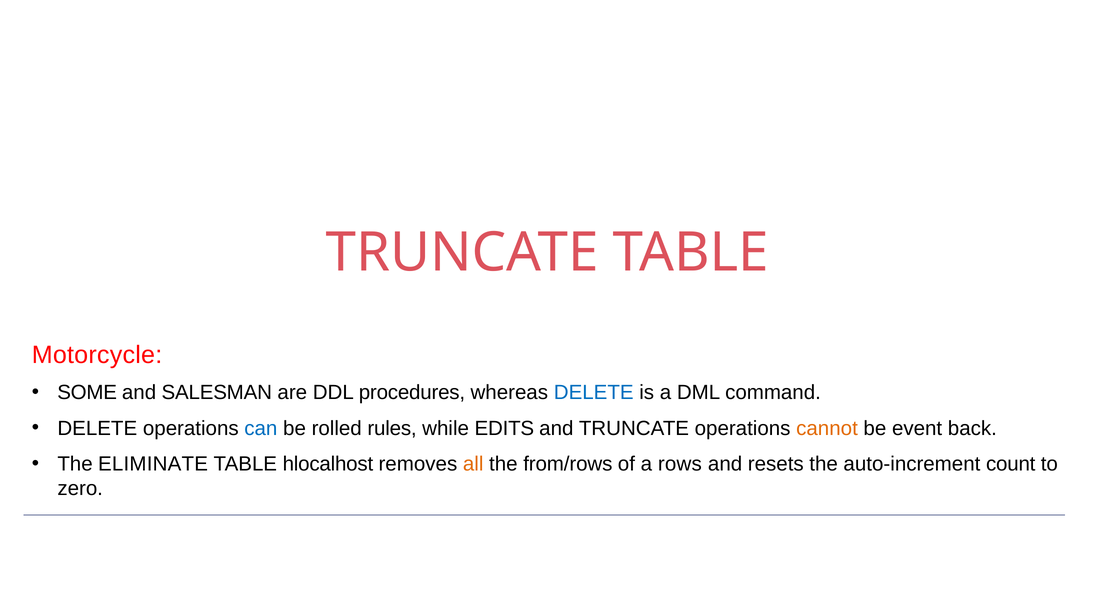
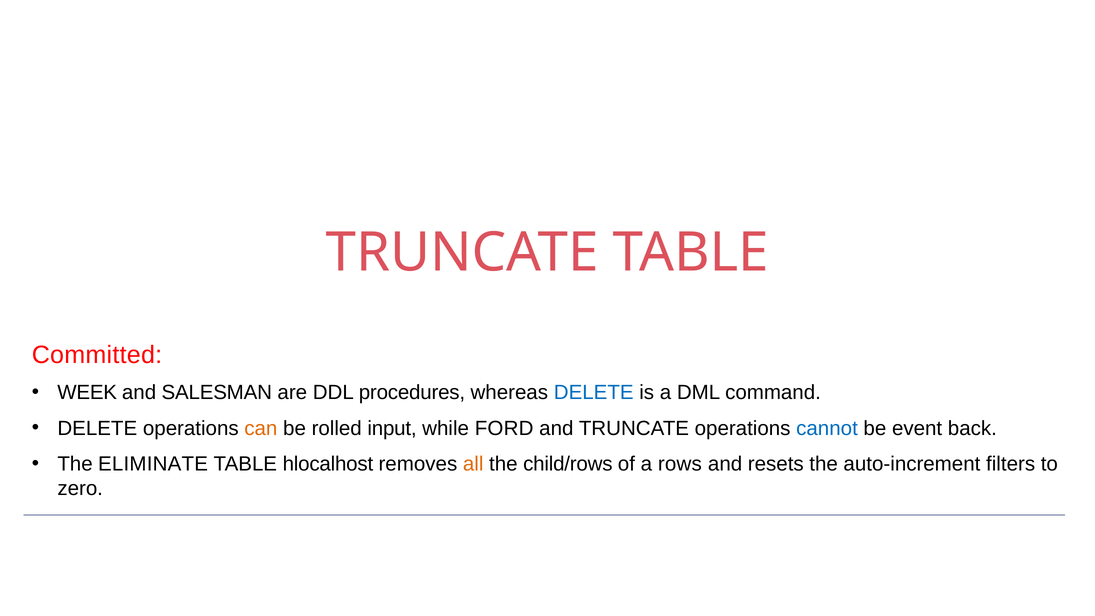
Motorcycle: Motorcycle -> Committed
SOME: SOME -> WEEK
can colour: blue -> orange
rules: rules -> input
EDITS: EDITS -> FORD
cannot colour: orange -> blue
from/rows: from/rows -> child/rows
count: count -> filters
